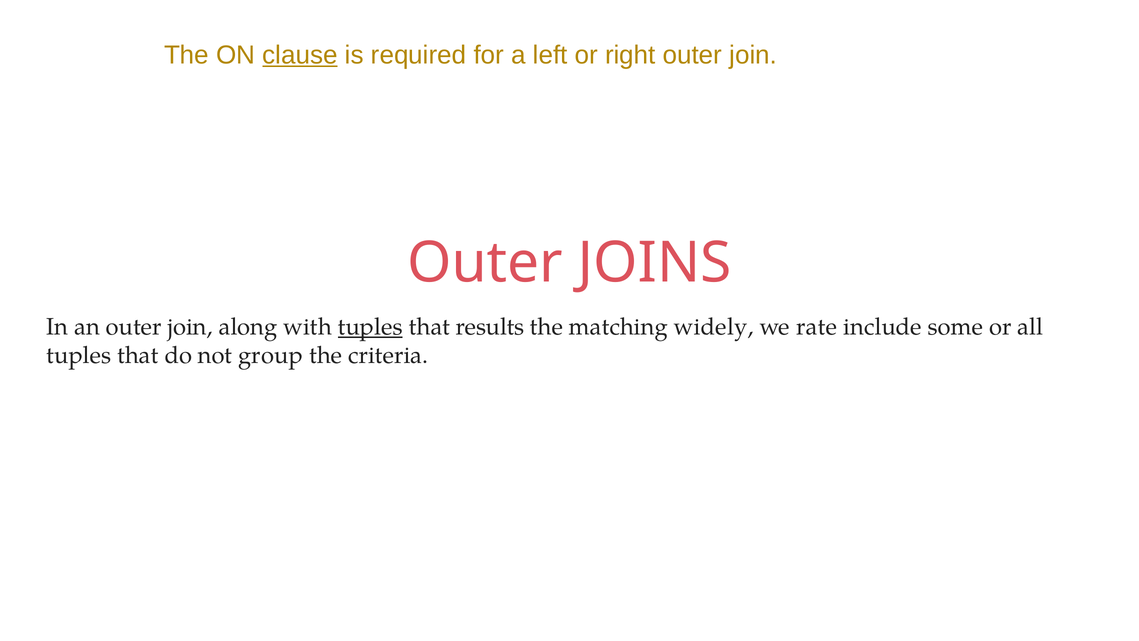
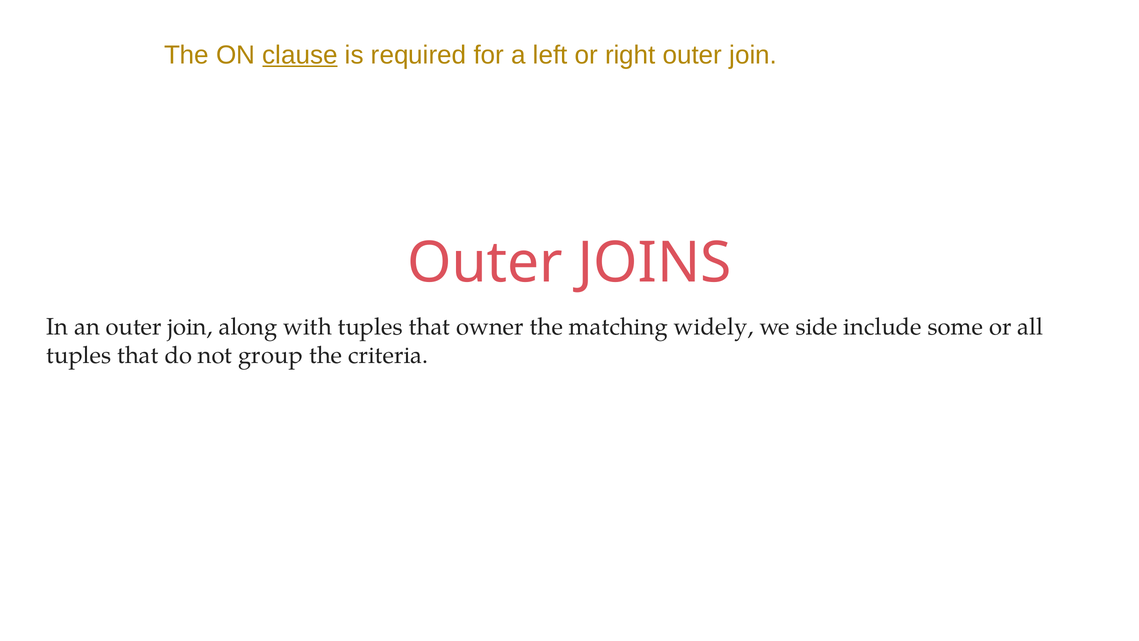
tuples at (370, 327) underline: present -> none
results: results -> owner
rate: rate -> side
